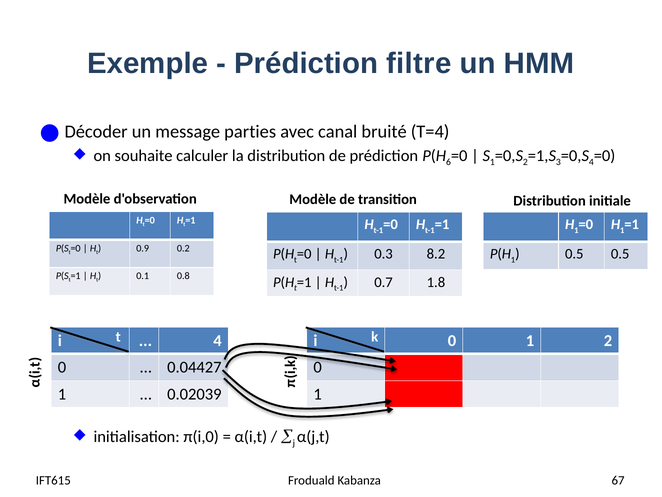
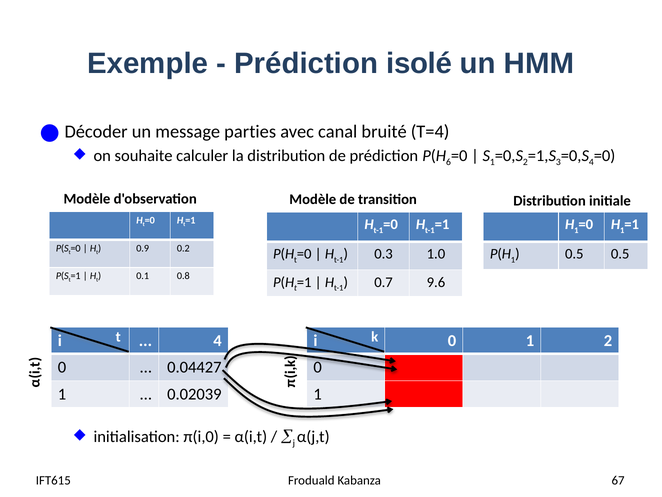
filtre: filtre -> isolé
8.2: 8.2 -> 1.0
1.8: 1.8 -> 9.6
